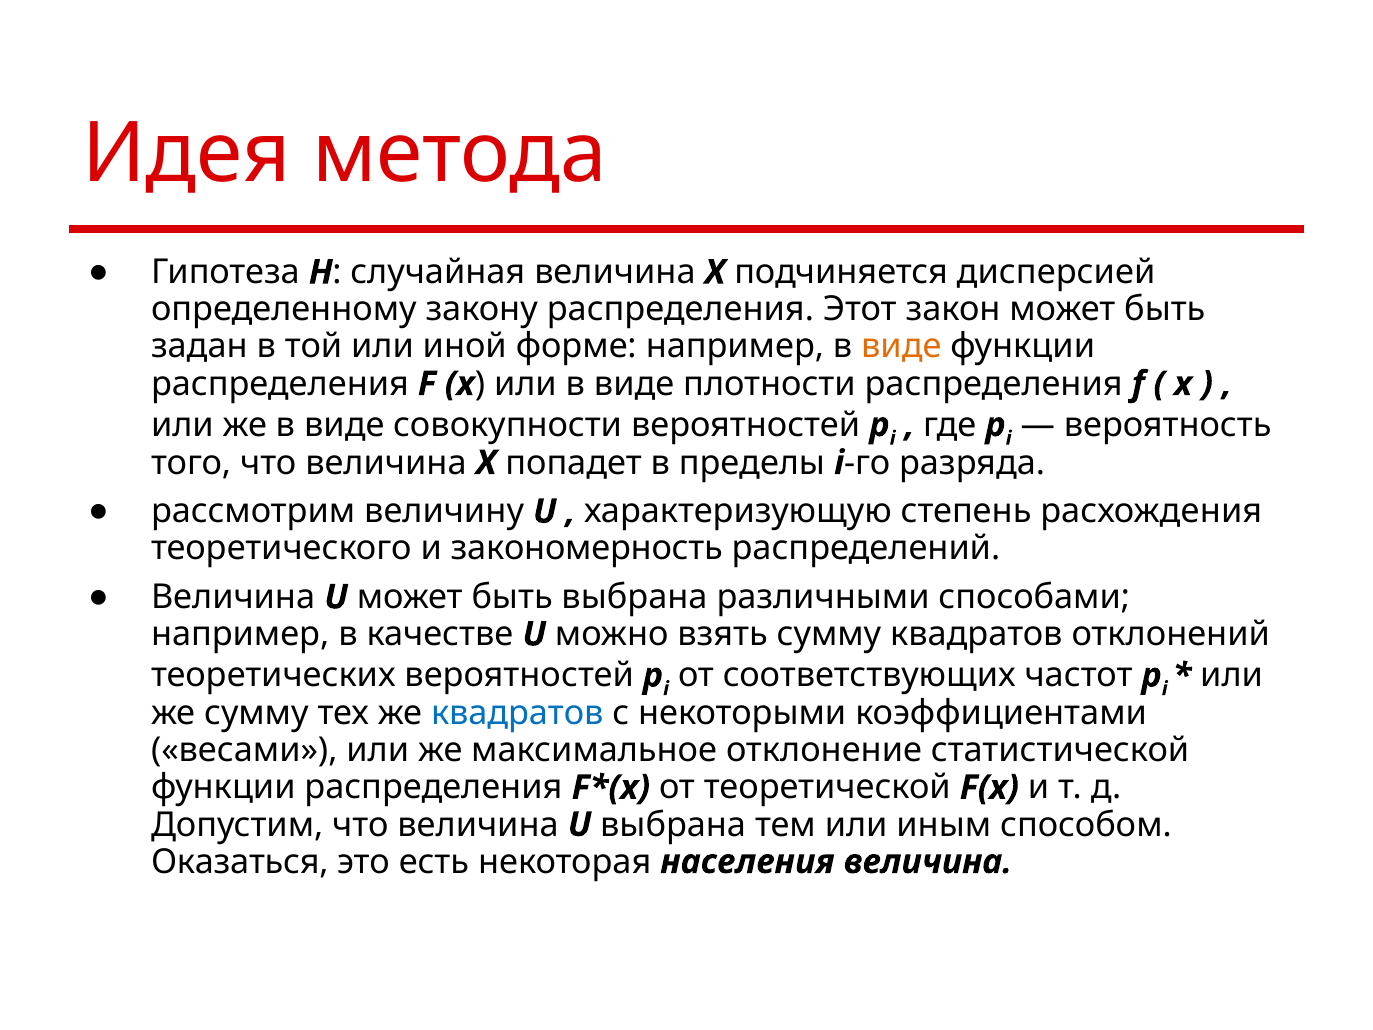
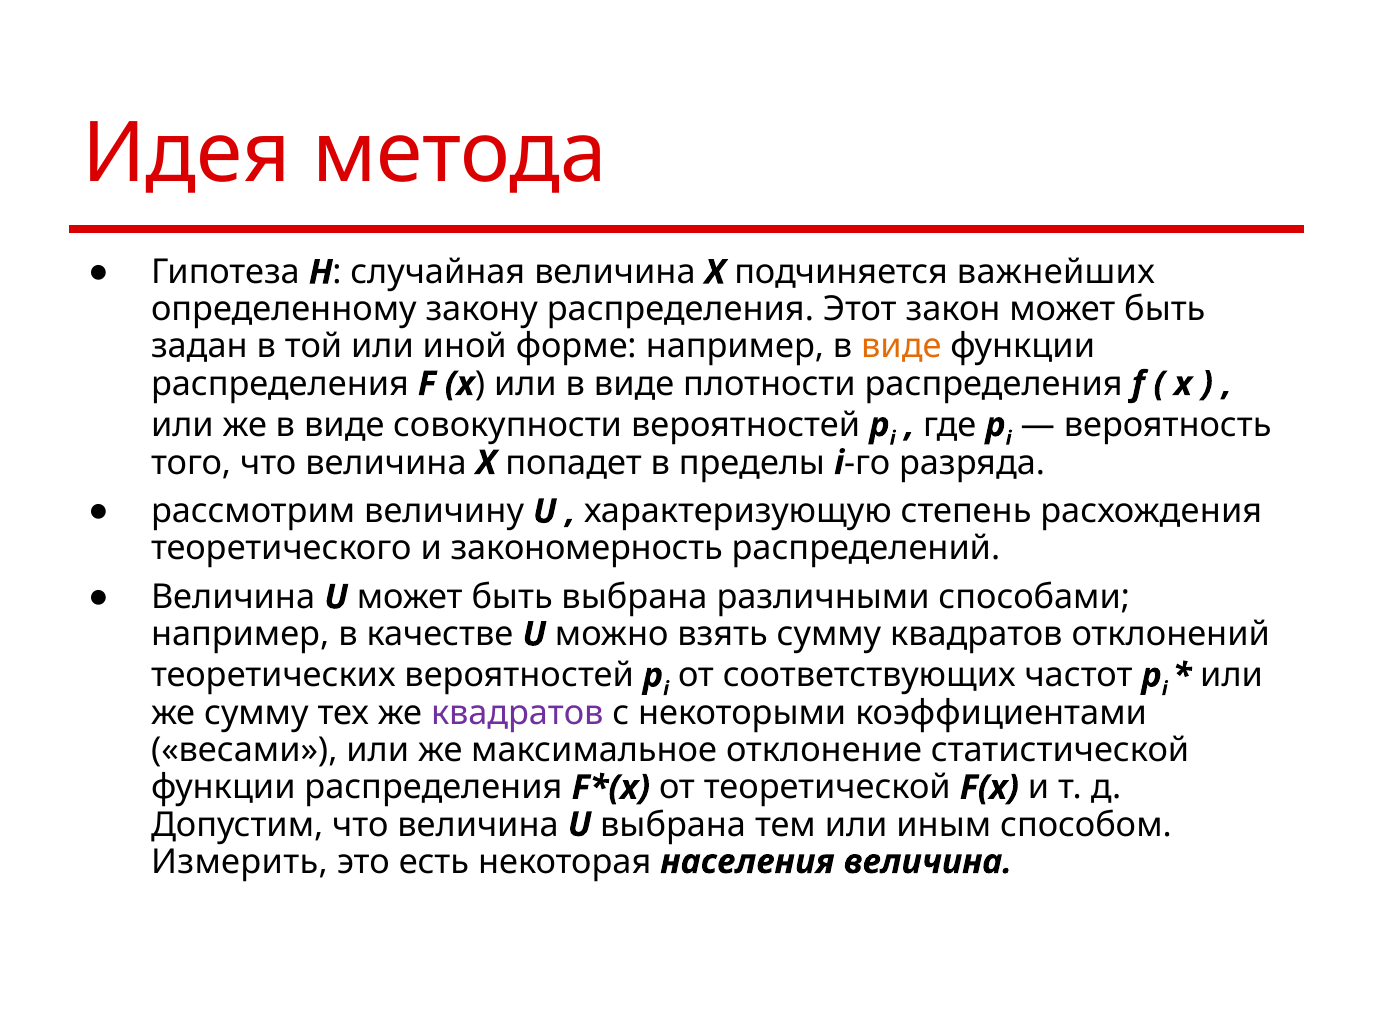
дисперсией: дисперсией -> важнейших
квадратов at (517, 713) colour: blue -> purple
Оказаться: Оказаться -> Измерить
